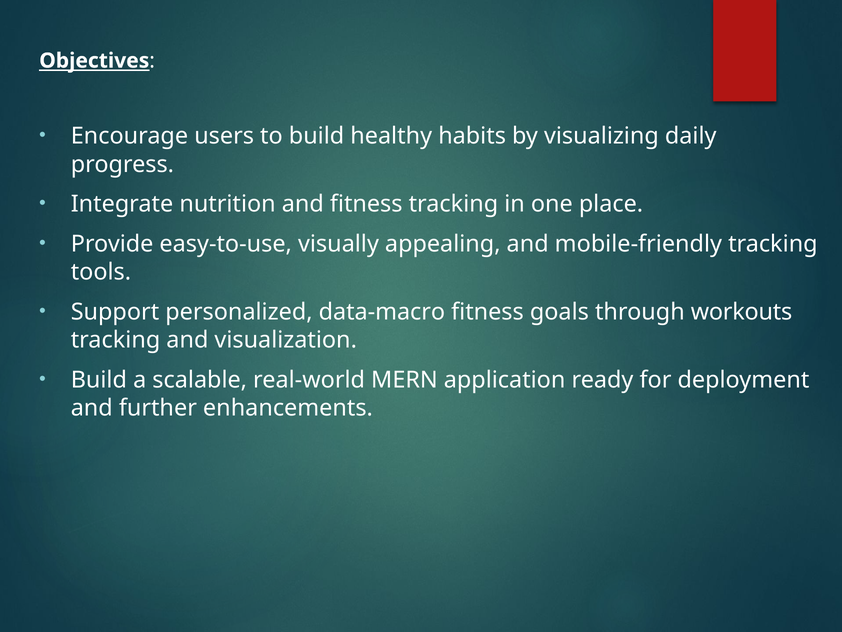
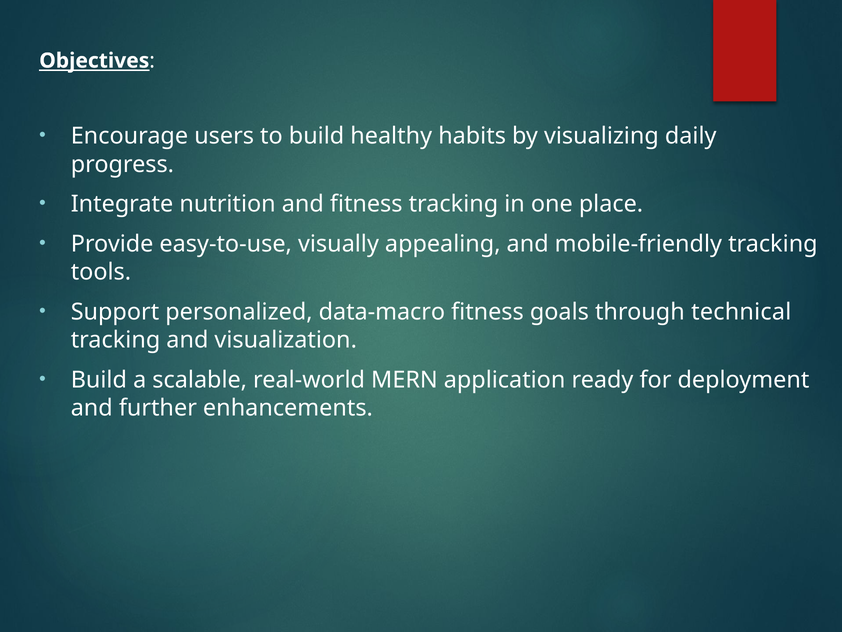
workouts: workouts -> technical
